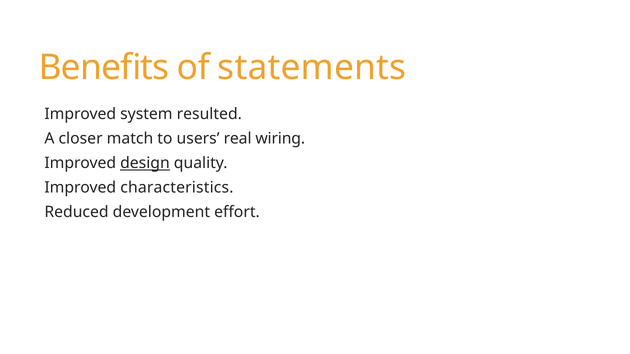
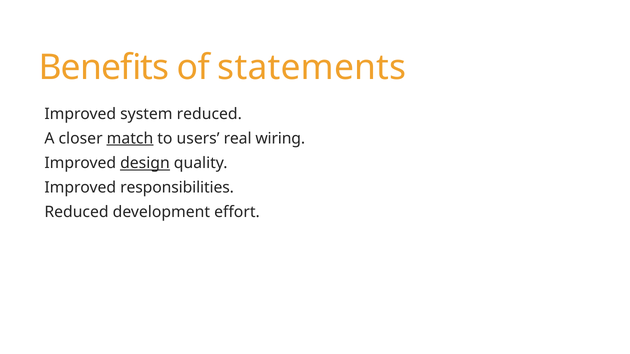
system resulted: resulted -> reduced
match underline: none -> present
characteristics: characteristics -> responsibilities
